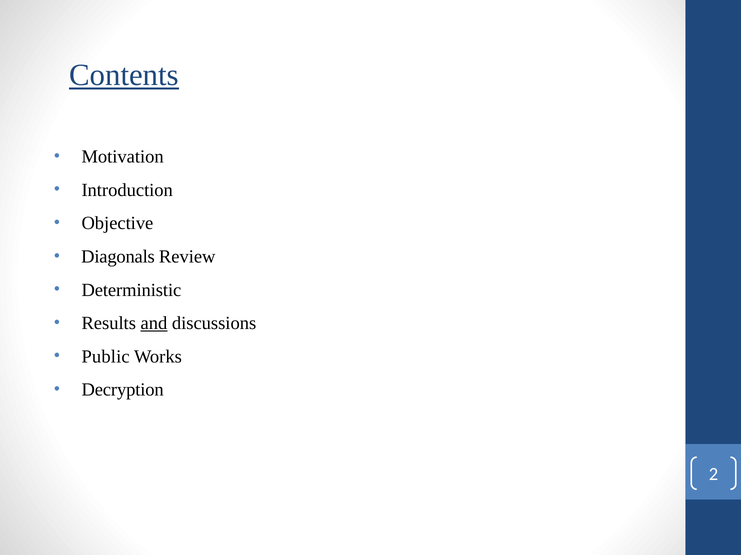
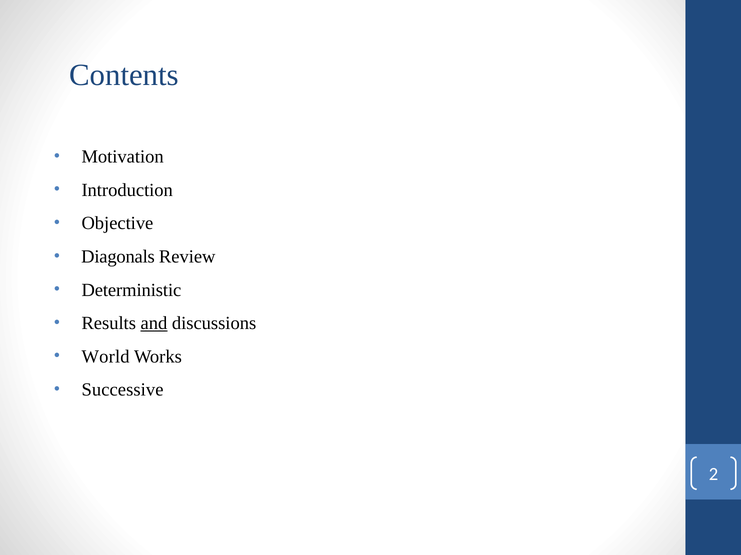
Contents underline: present -> none
Public: Public -> World
Decryption: Decryption -> Successive
